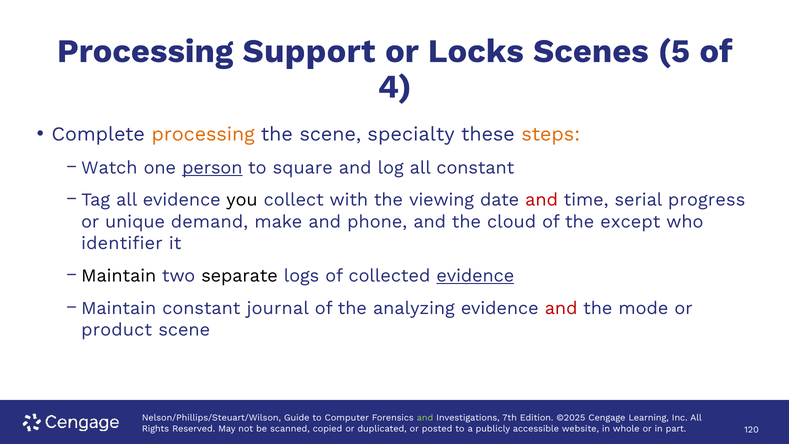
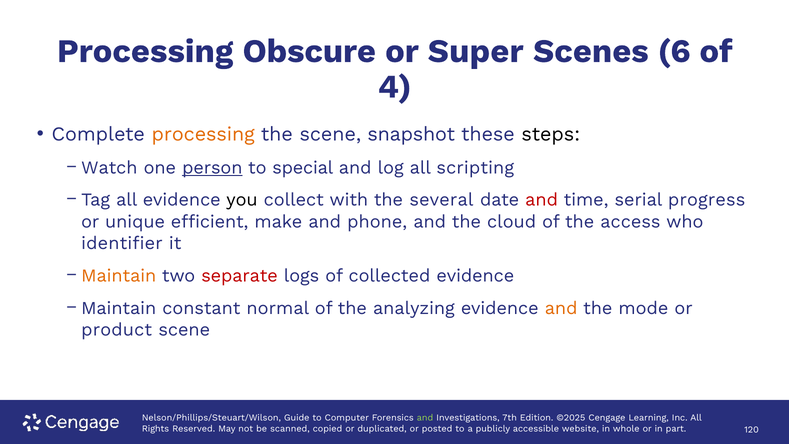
Support: Support -> Obscure
Locks: Locks -> Super
5: 5 -> 6
specialty: specialty -> snapshot
steps colour: orange -> black
square: square -> special
all constant: constant -> scripting
viewing: viewing -> several
demand: demand -> efficient
except: except -> access
Maintain at (119, 276) colour: black -> orange
separate colour: black -> red
evidence at (475, 276) underline: present -> none
journal: journal -> normal
and at (561, 308) colour: red -> orange
